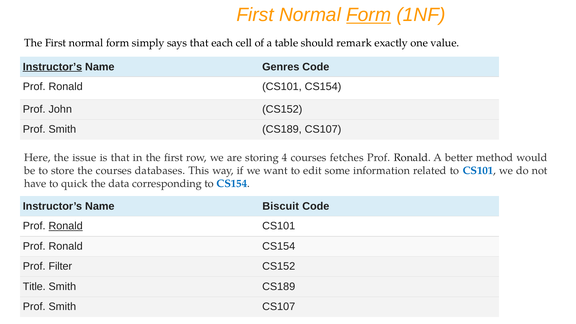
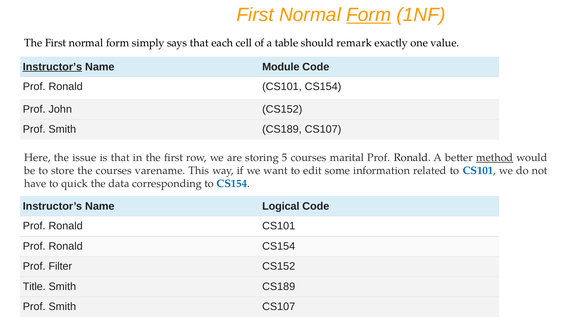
Genres: Genres -> Module
4: 4 -> 5
fetches: fetches -> marital
method underline: none -> present
databases: databases -> varename
Biscuit: Biscuit -> Logical
Ronald at (66, 226) underline: present -> none
